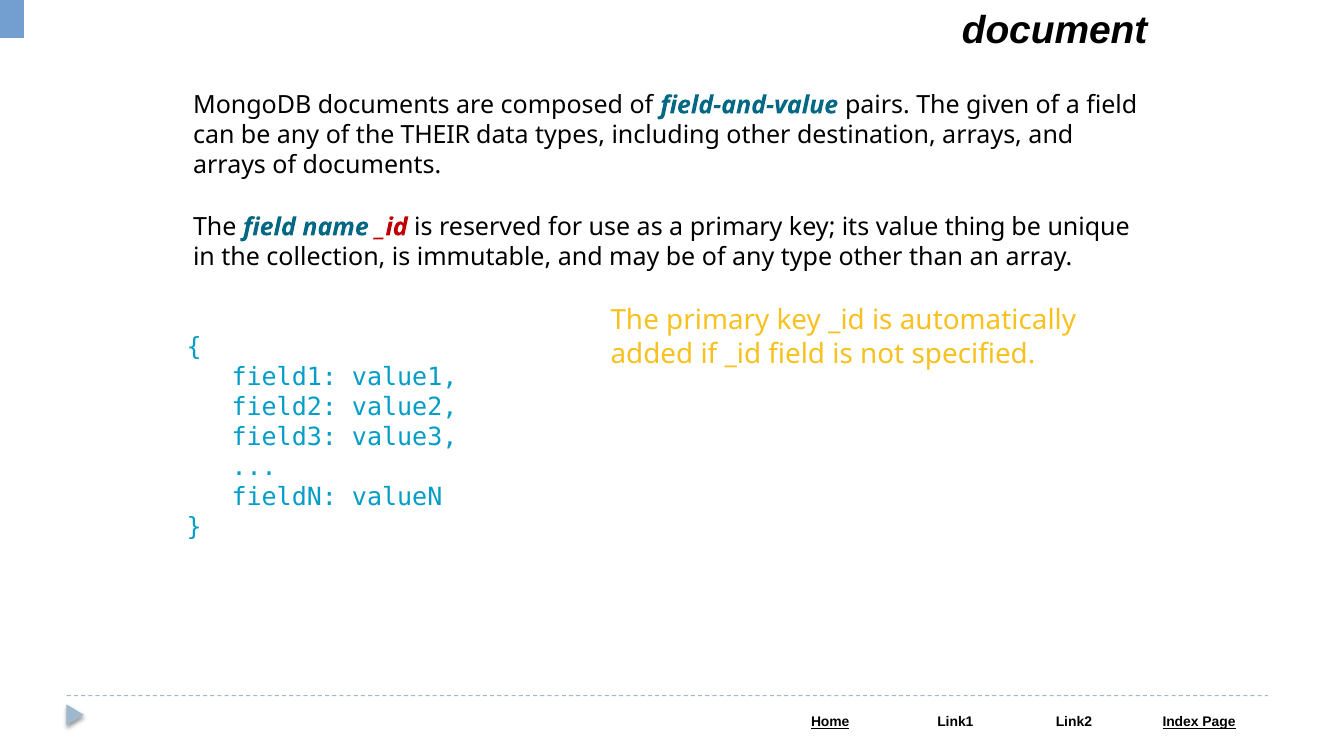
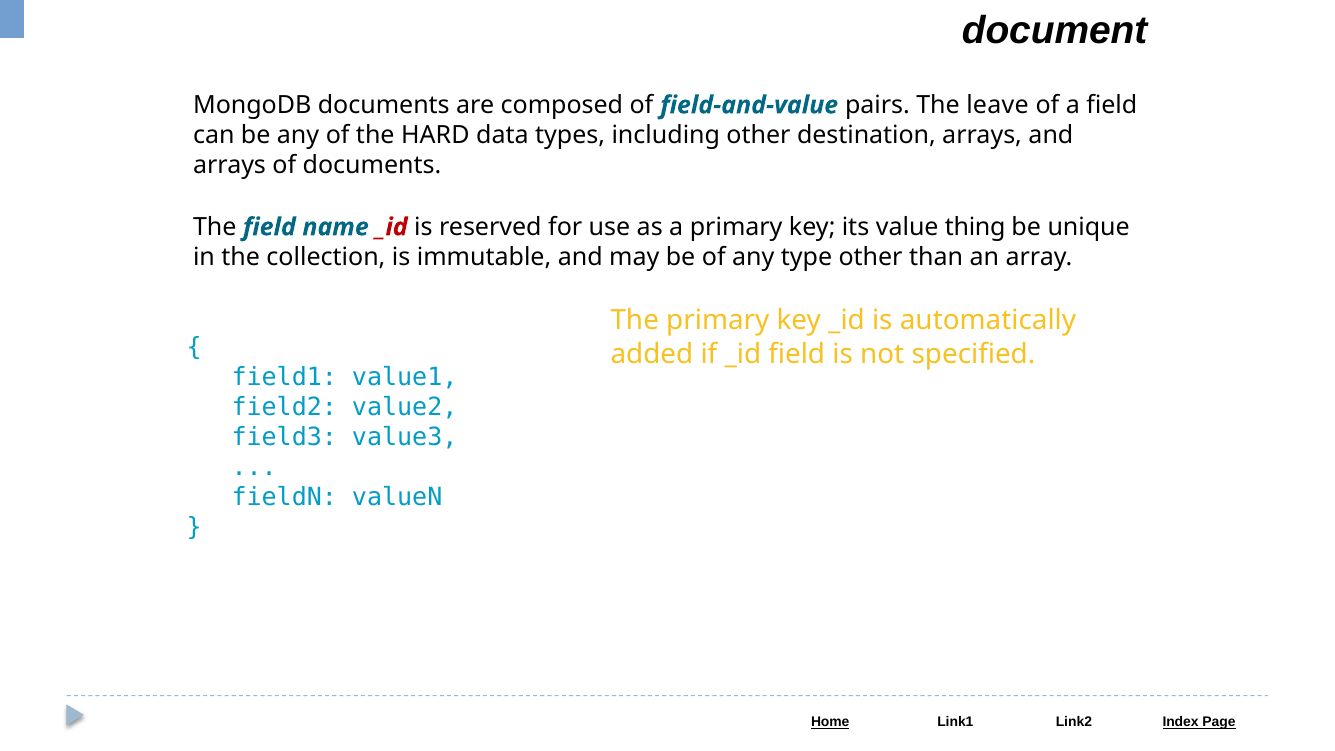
given: given -> leave
THEIR: THEIR -> HARD
